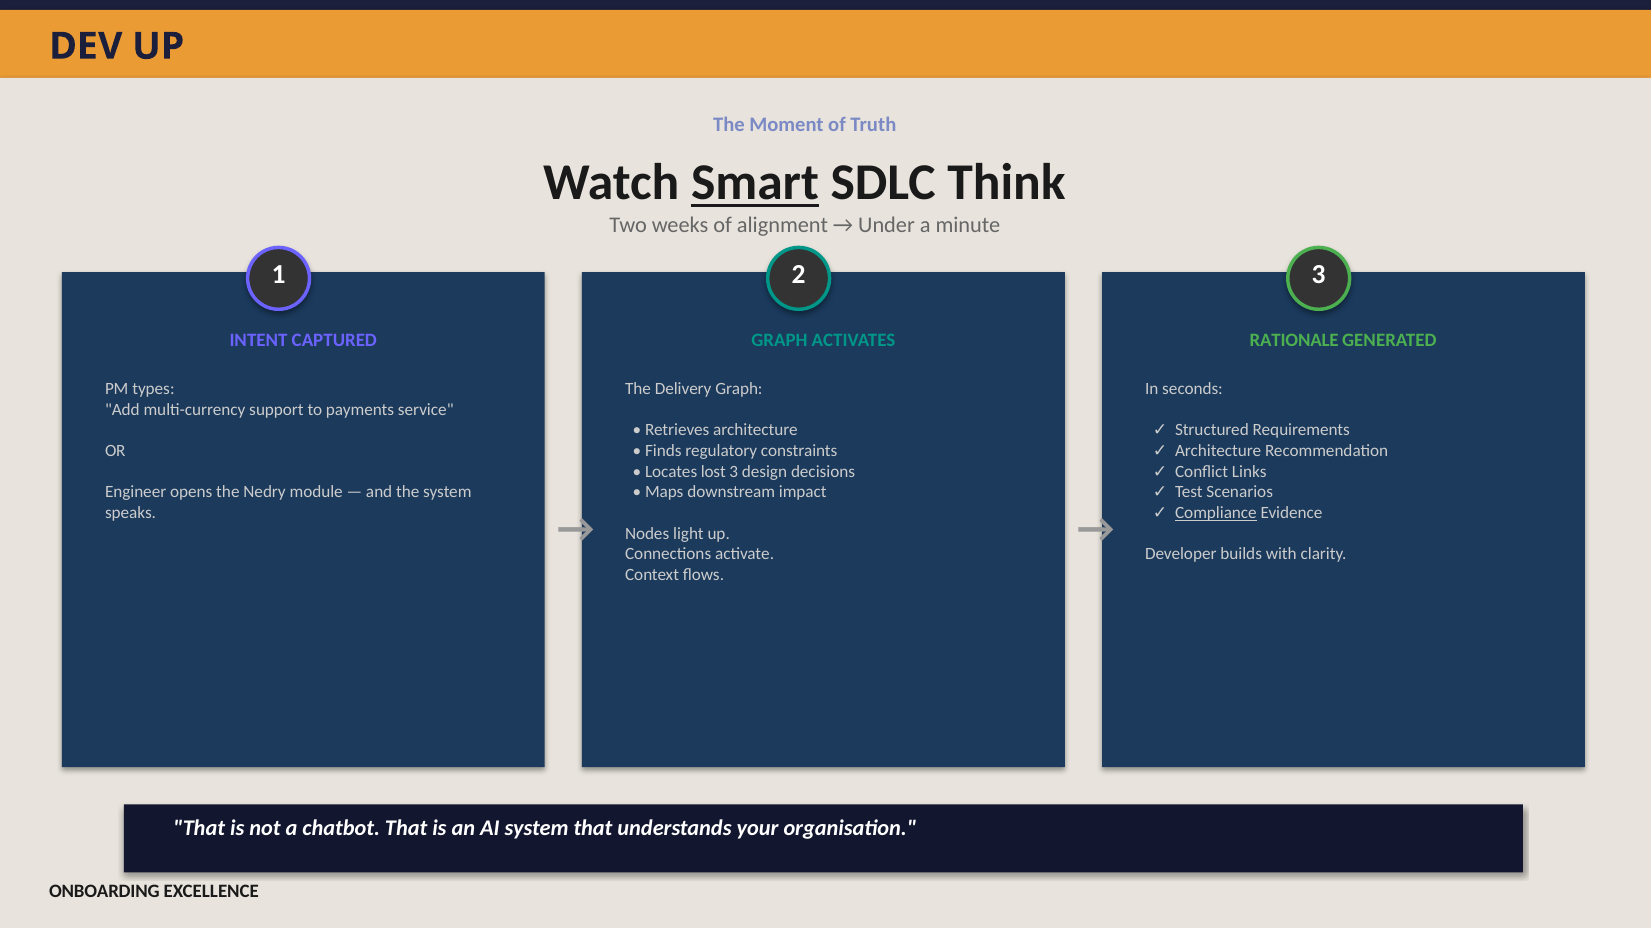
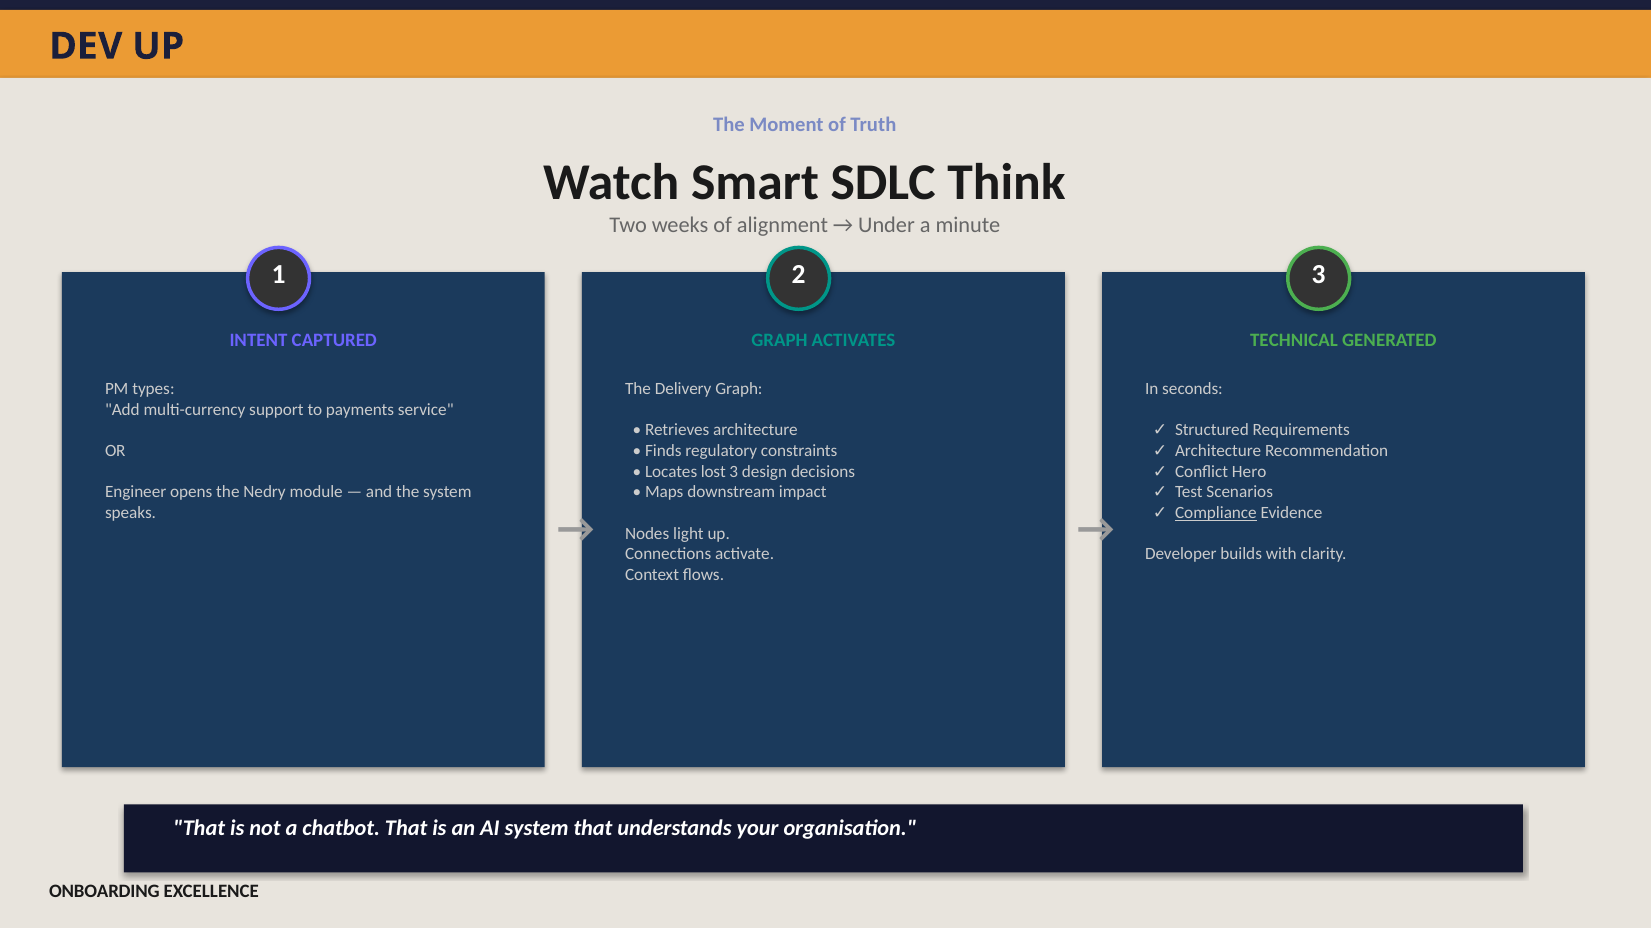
Smart underline: present -> none
RATIONALE: RATIONALE -> TECHNICAL
Links: Links -> Hero
